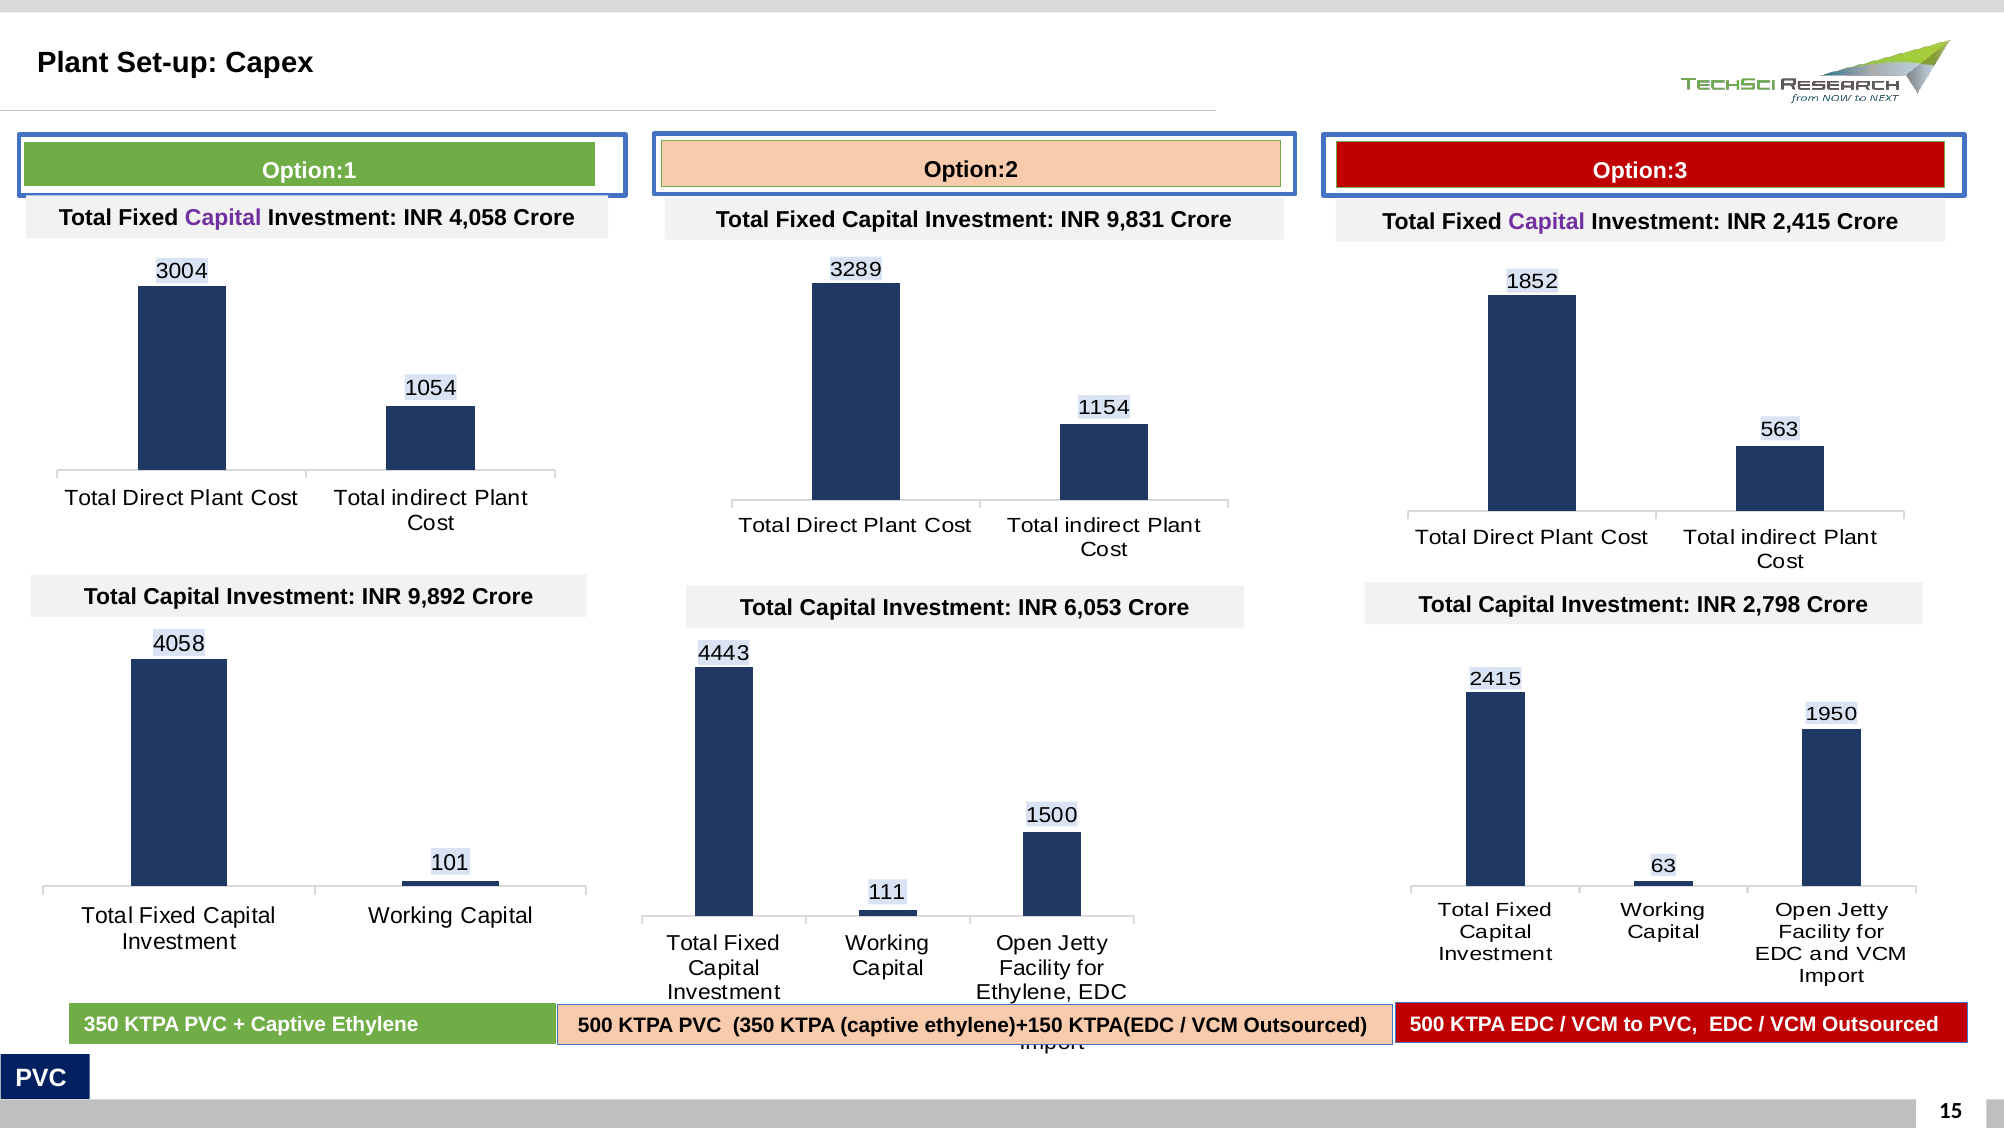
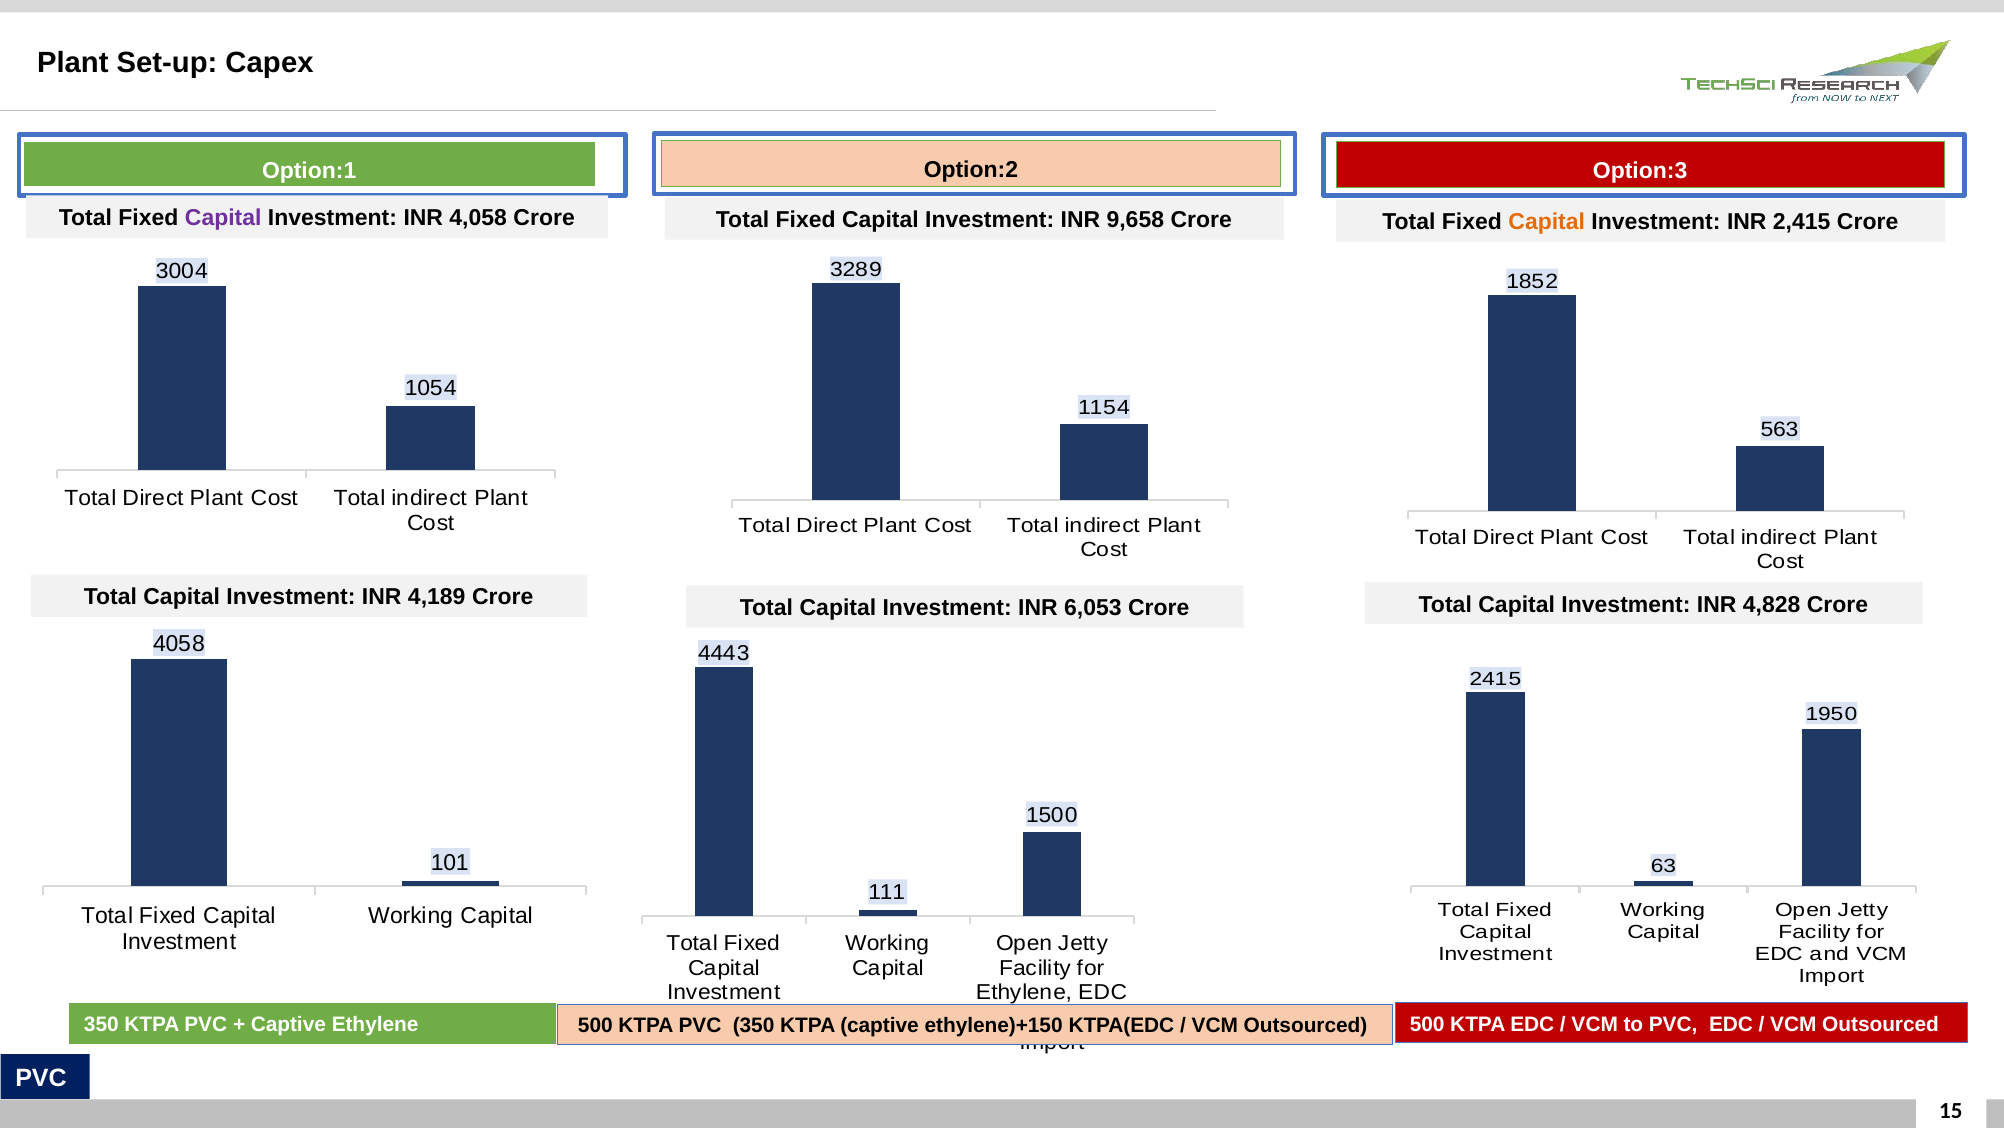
9,831: 9,831 -> 9,658
Capital at (1547, 222) colour: purple -> orange
9,892: 9,892 -> 4,189
2,798: 2,798 -> 4,828
